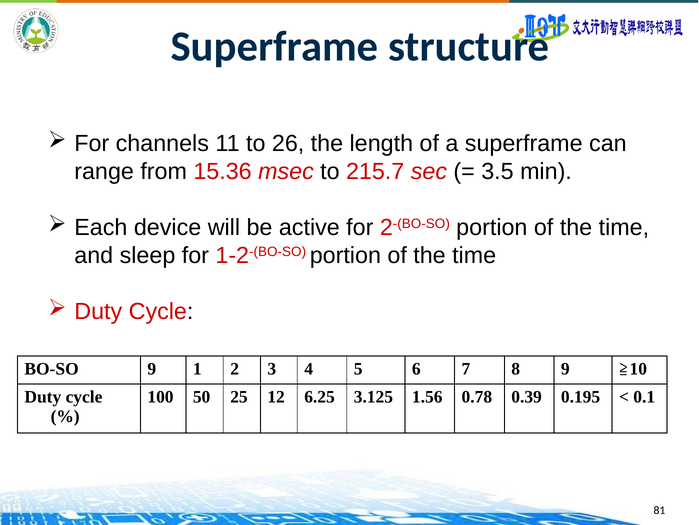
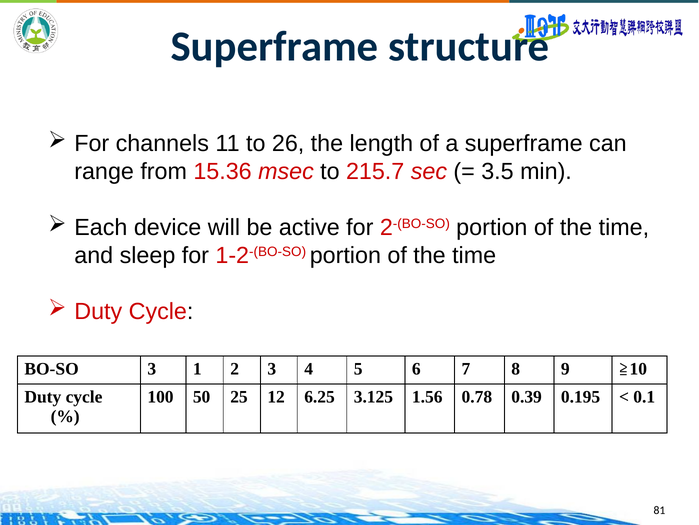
BO-SO 9: 9 -> 3
